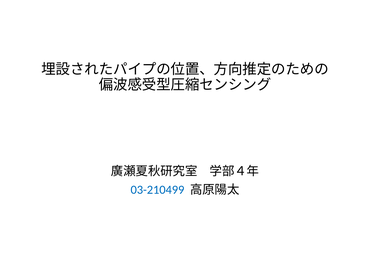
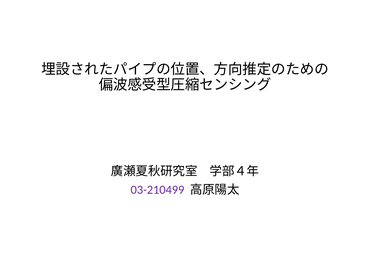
03-210499 colour: blue -> purple
